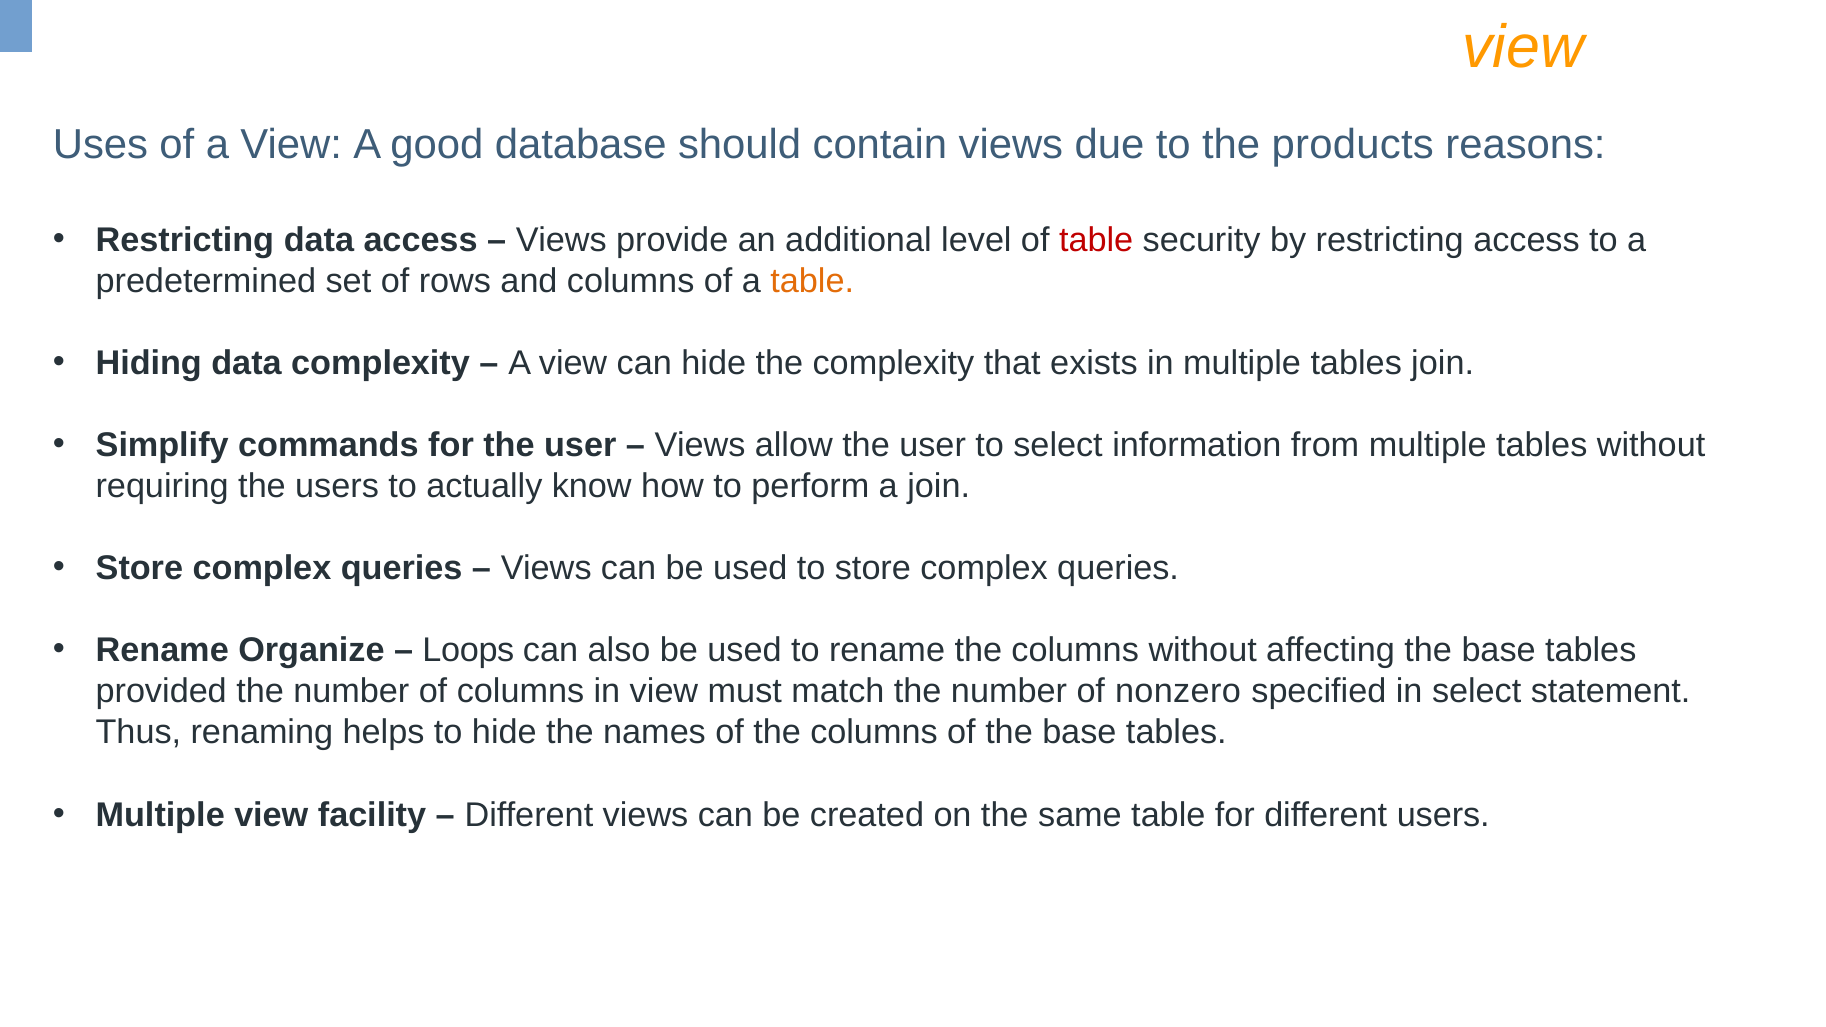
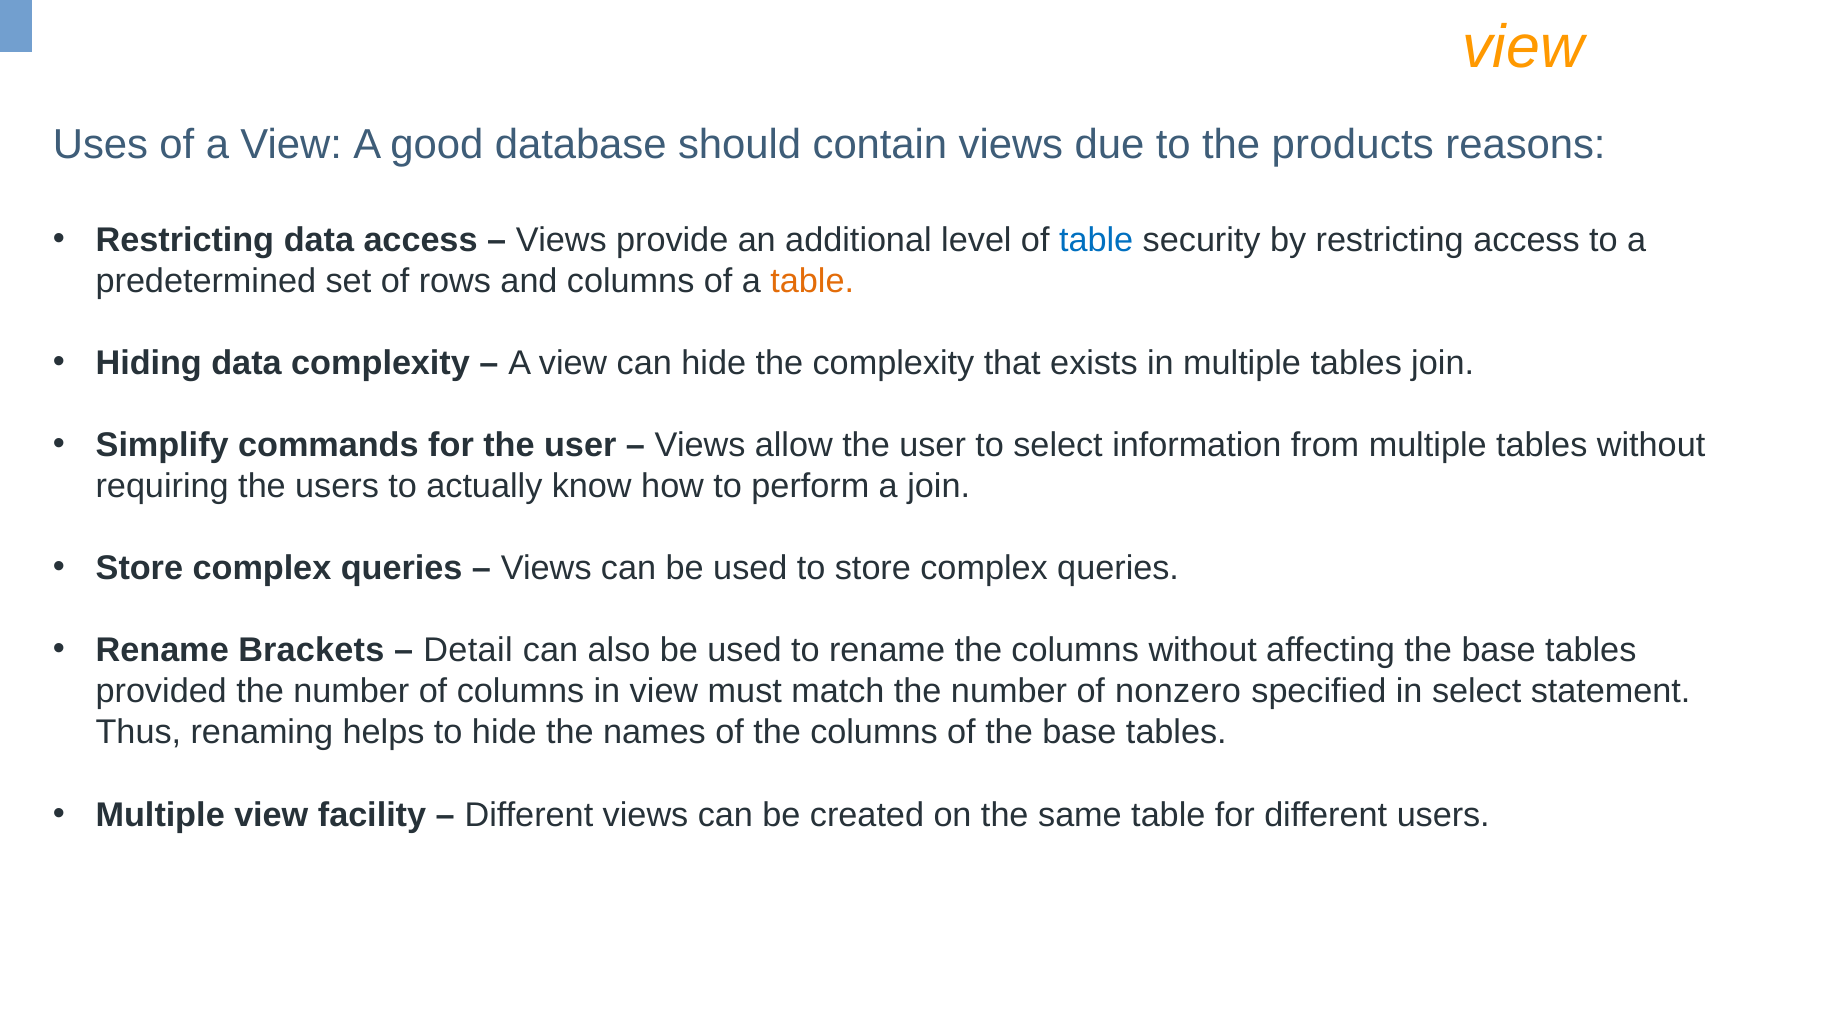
table at (1096, 240) colour: red -> blue
Organize: Organize -> Brackets
Loops: Loops -> Detail
